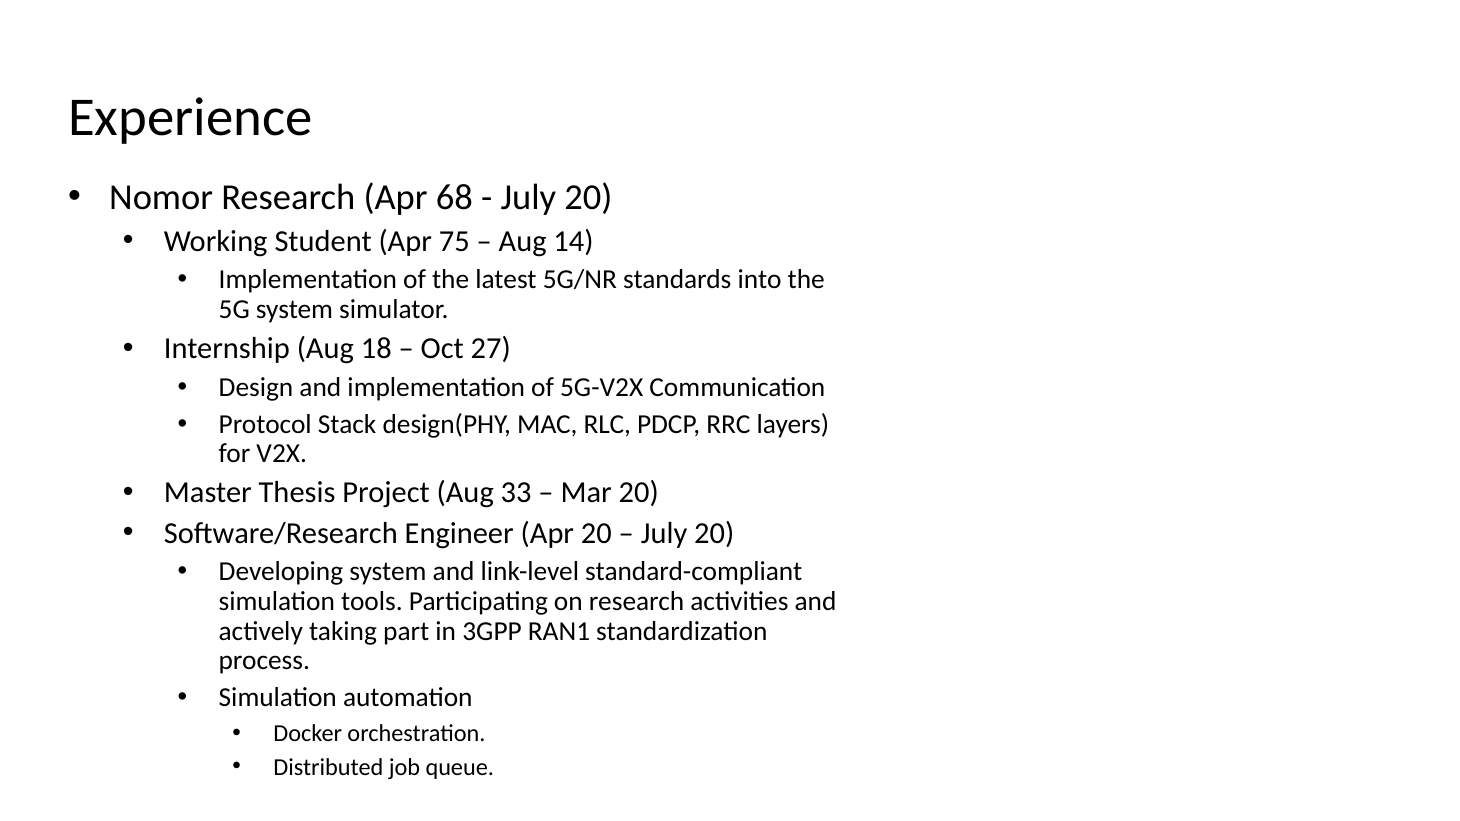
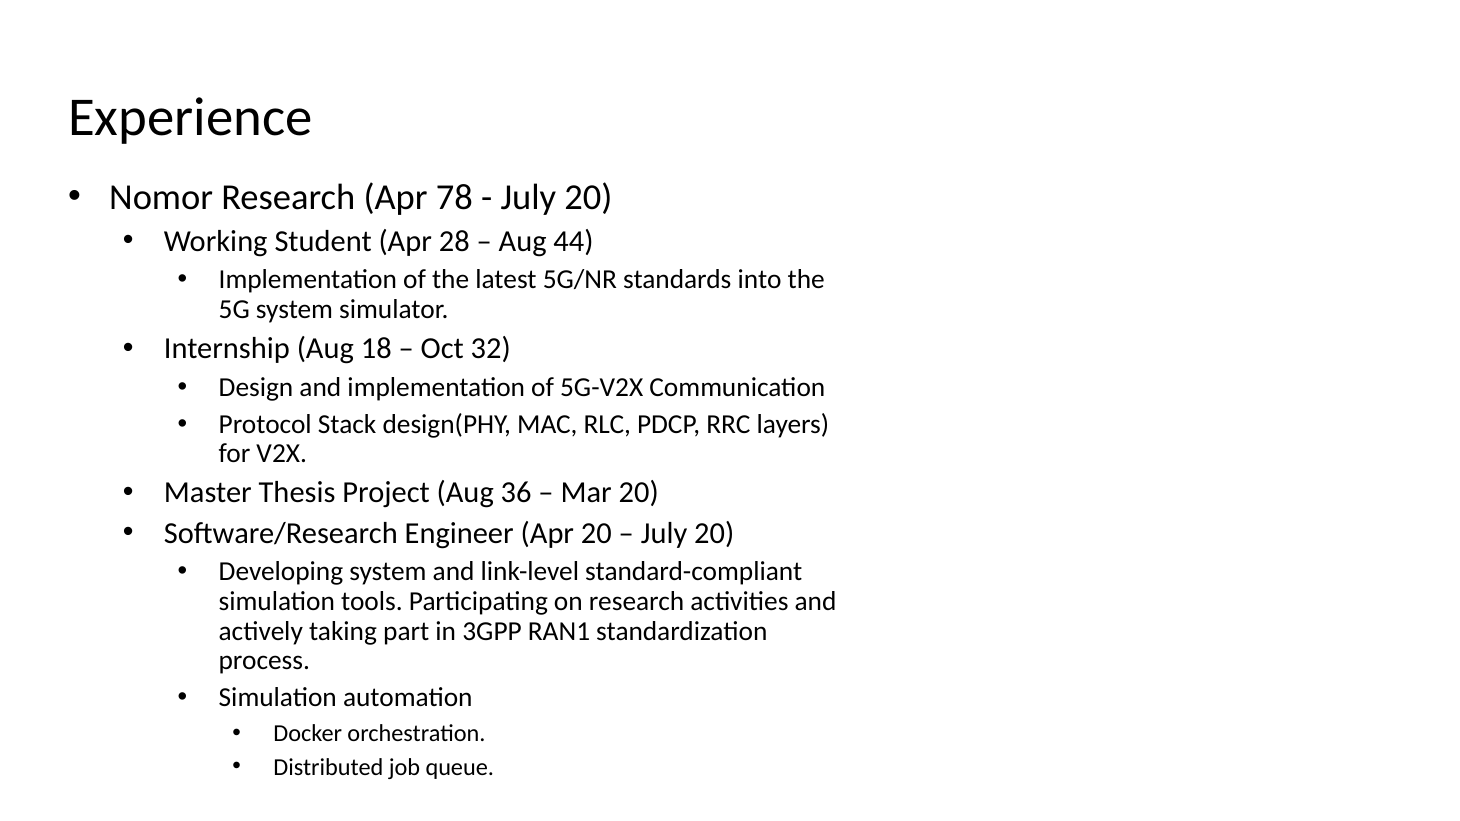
68: 68 -> 78
75: 75 -> 28
14: 14 -> 44
27: 27 -> 32
33: 33 -> 36
